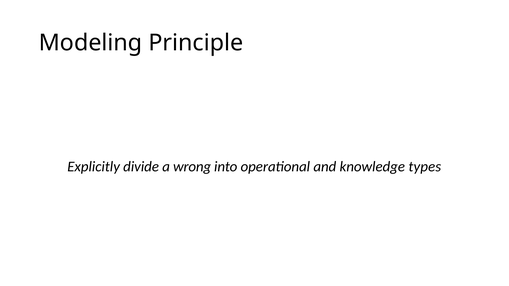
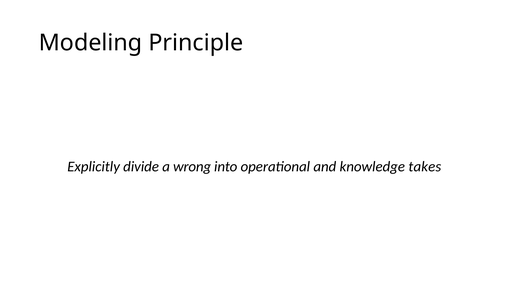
types: types -> takes
